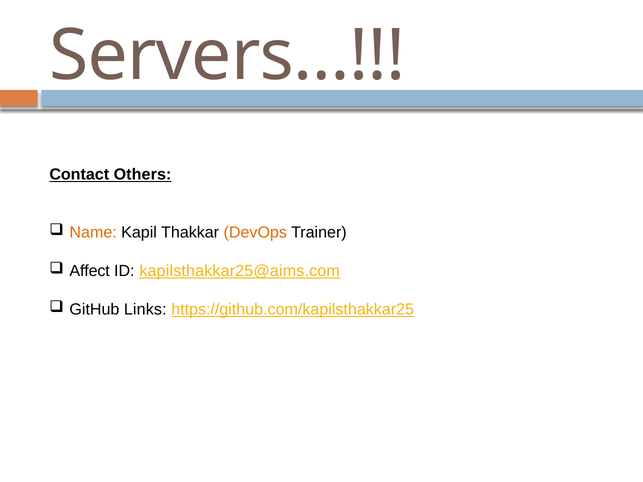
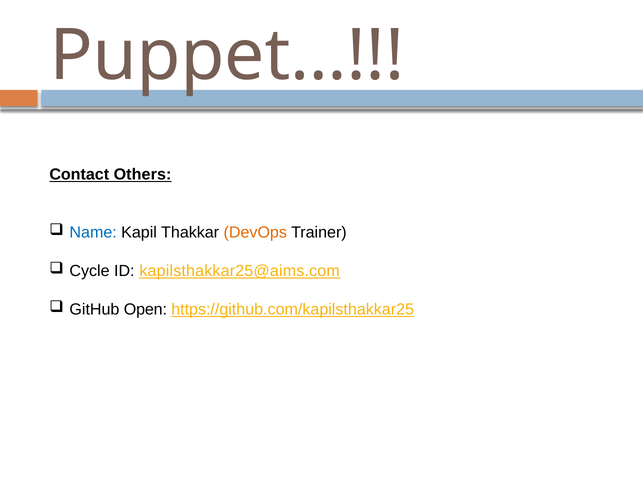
Servers…: Servers… -> Puppet…
Name colour: orange -> blue
Affect: Affect -> Cycle
Links: Links -> Open
